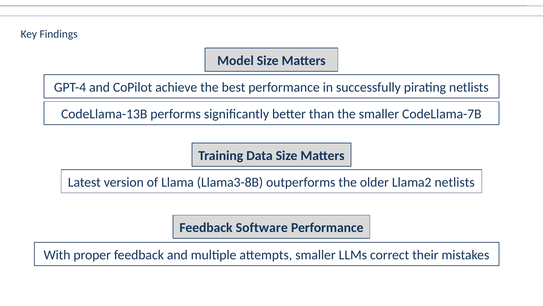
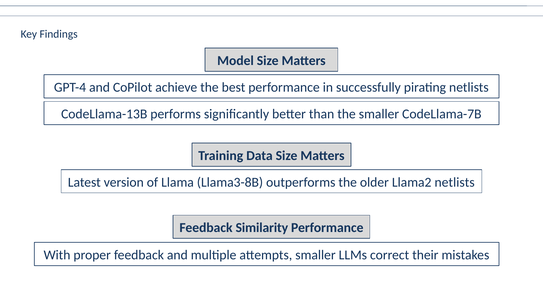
Software: Software -> Similarity
